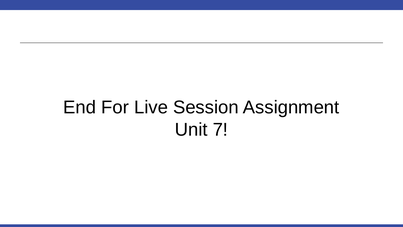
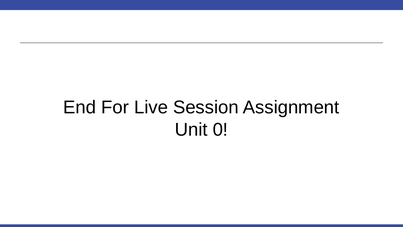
7: 7 -> 0
